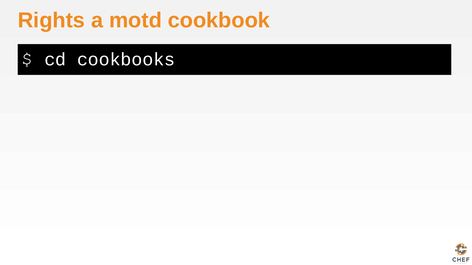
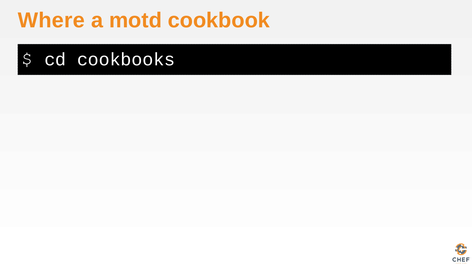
Rights: Rights -> Where
